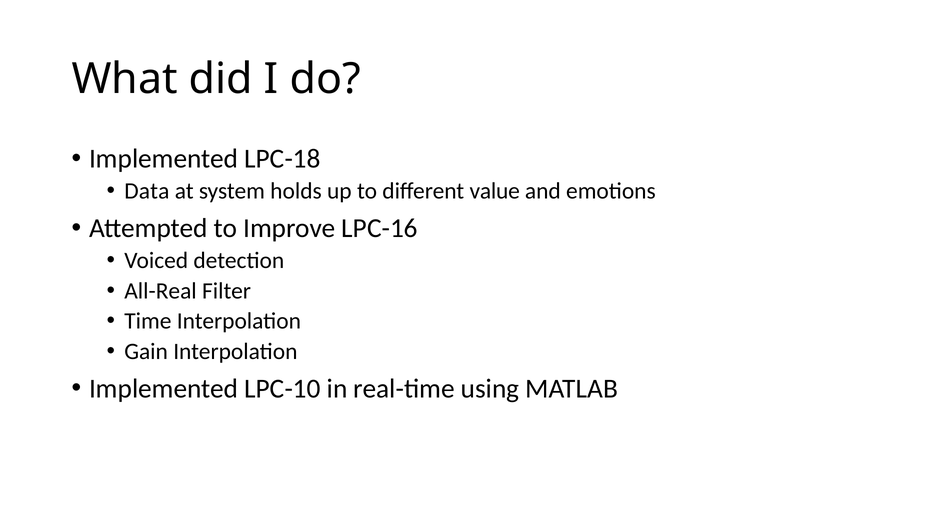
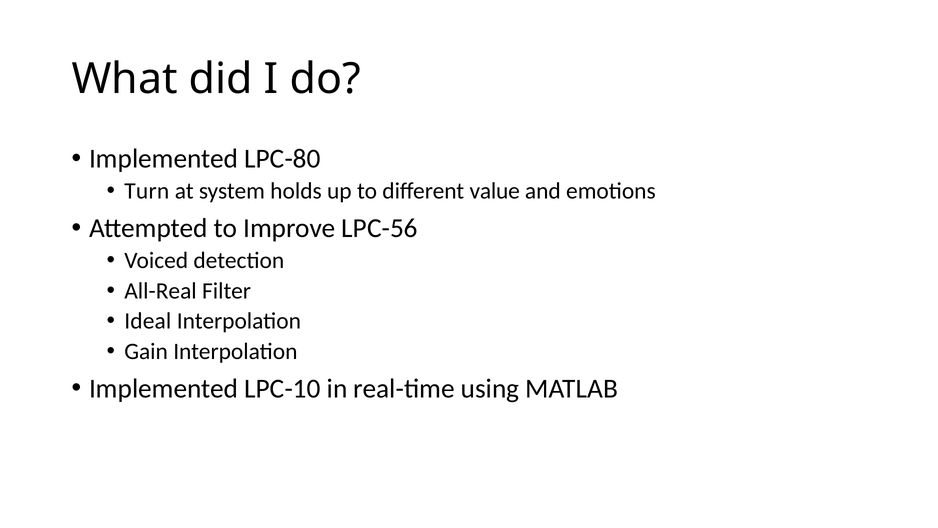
LPC-18: LPC-18 -> LPC-80
Data: Data -> Turn
LPC-16: LPC-16 -> LPC-56
Time: Time -> Ideal
